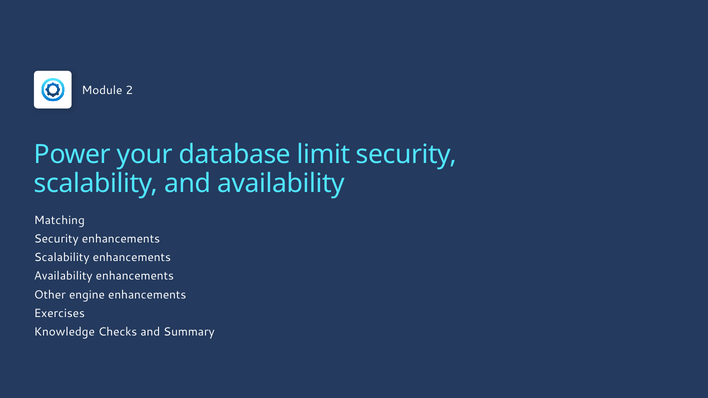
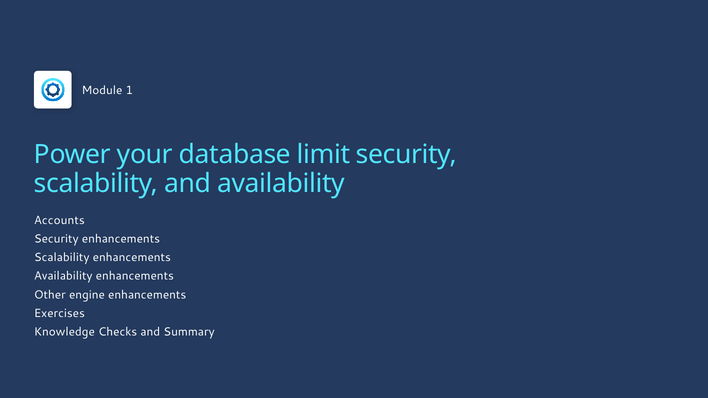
2: 2 -> 1
Matching: Matching -> Accounts
